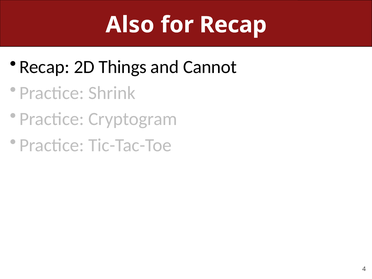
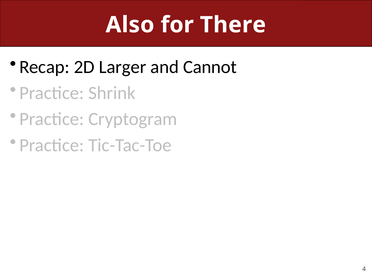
for Recap: Recap -> There
Things: Things -> Larger
